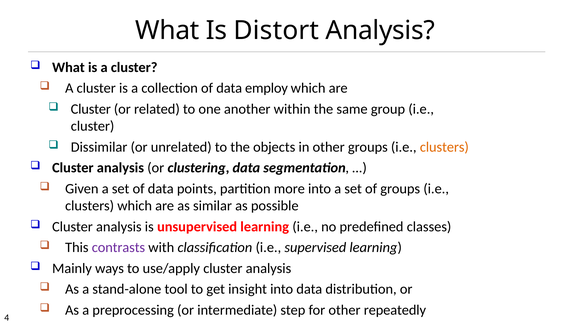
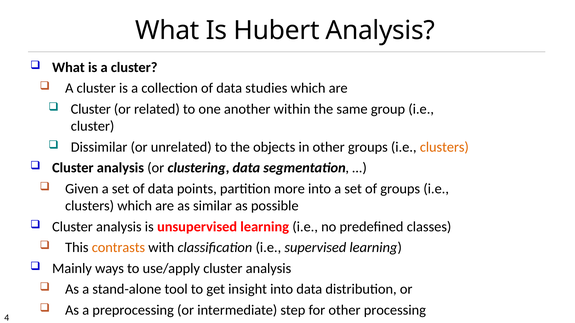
Distort: Distort -> Hubert
employ: employ -> studies
contrasts colour: purple -> orange
repeatedly: repeatedly -> processing
